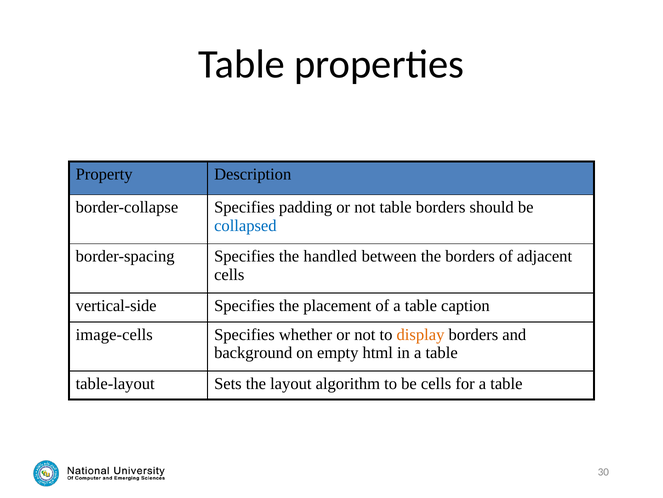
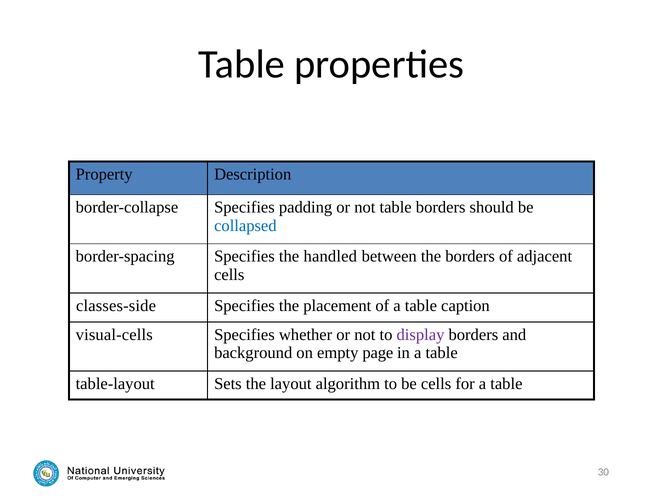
vertical-side: vertical-side -> classes-side
image-cells: image-cells -> visual-cells
display colour: orange -> purple
html: html -> page
